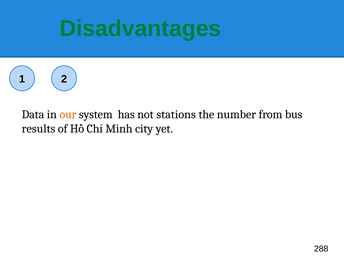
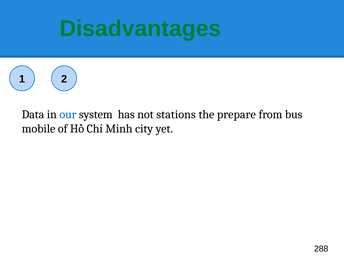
our colour: orange -> blue
number: number -> prepare
results: results -> mobile
